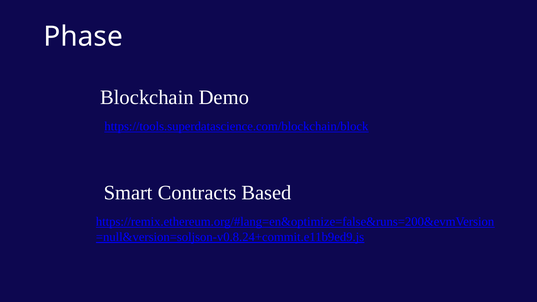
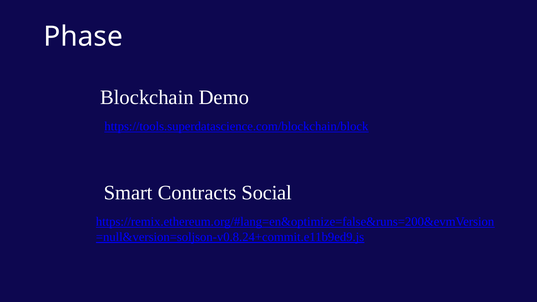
Based: Based -> Social
